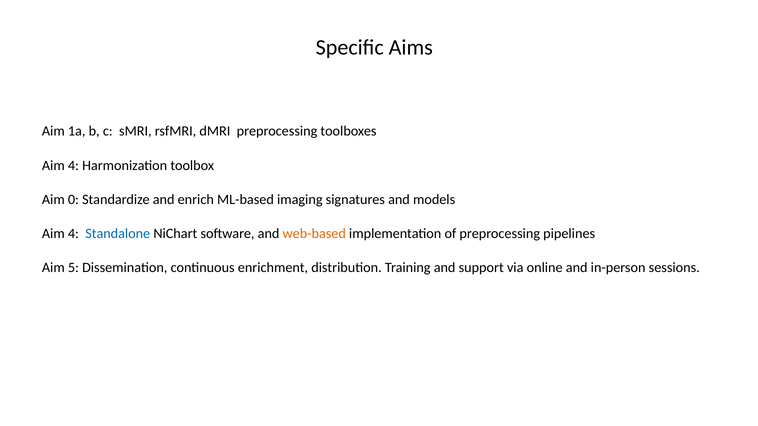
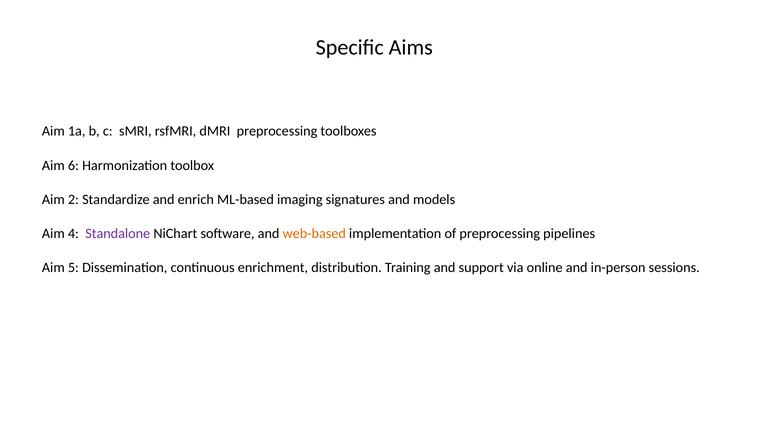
4 at (73, 165): 4 -> 6
0: 0 -> 2
Standalone colour: blue -> purple
